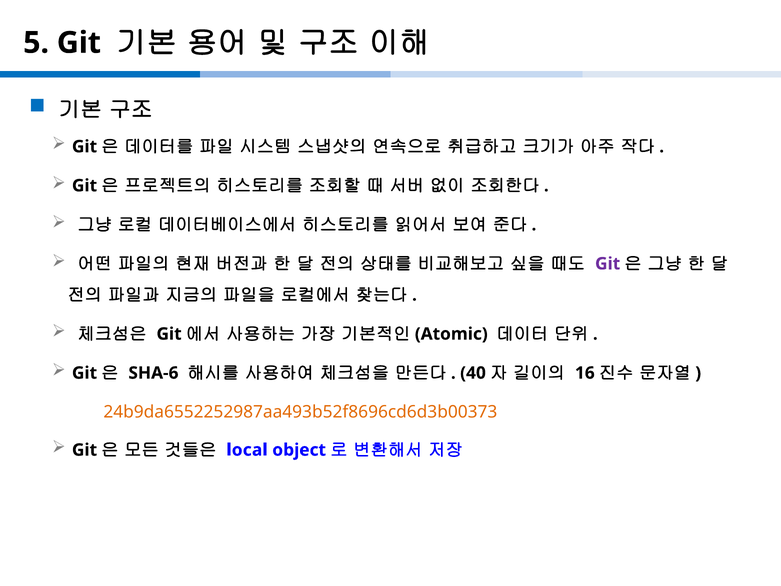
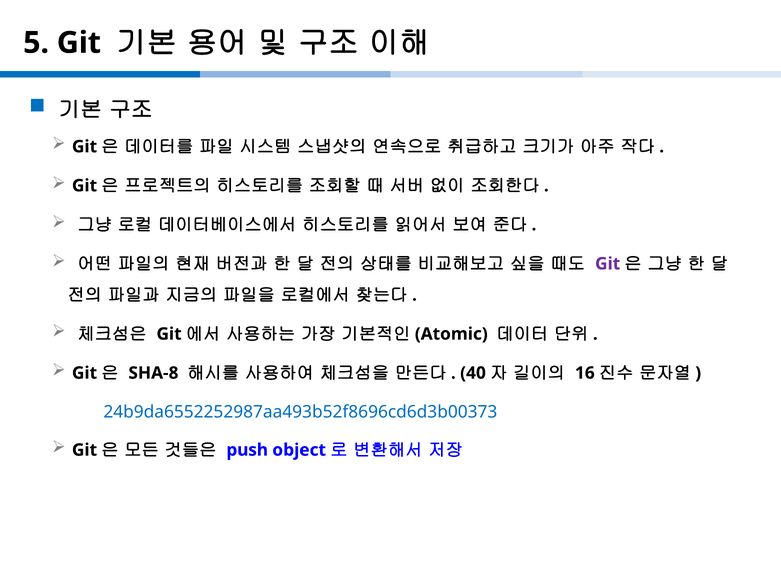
SHA-6: SHA-6 -> SHA-8
24b9da6552252987aa493b52f8696cd6d3b00373 colour: orange -> blue
local: local -> push
